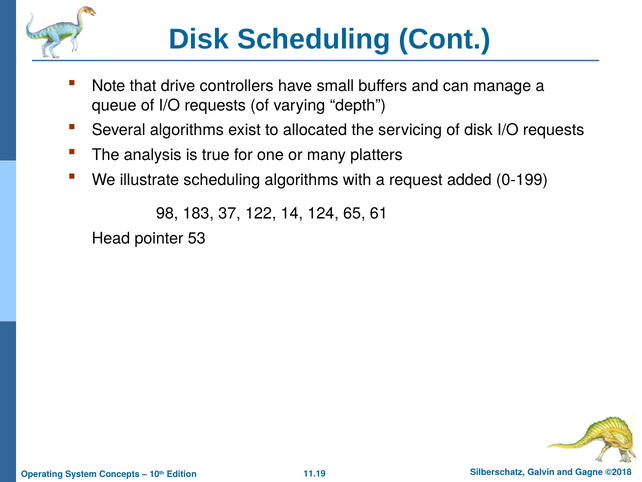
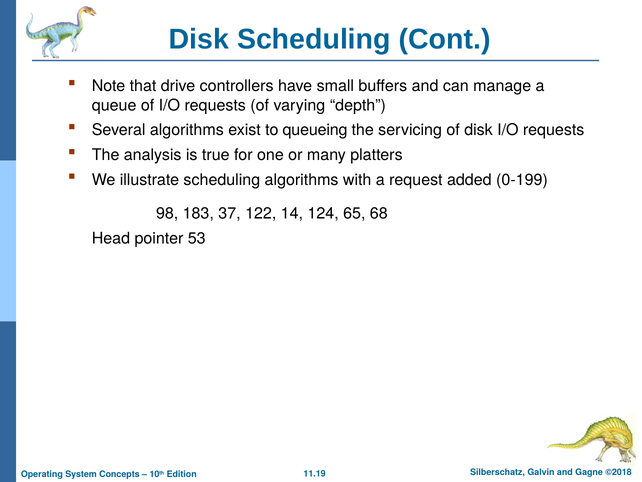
allocated: allocated -> queueing
61: 61 -> 68
